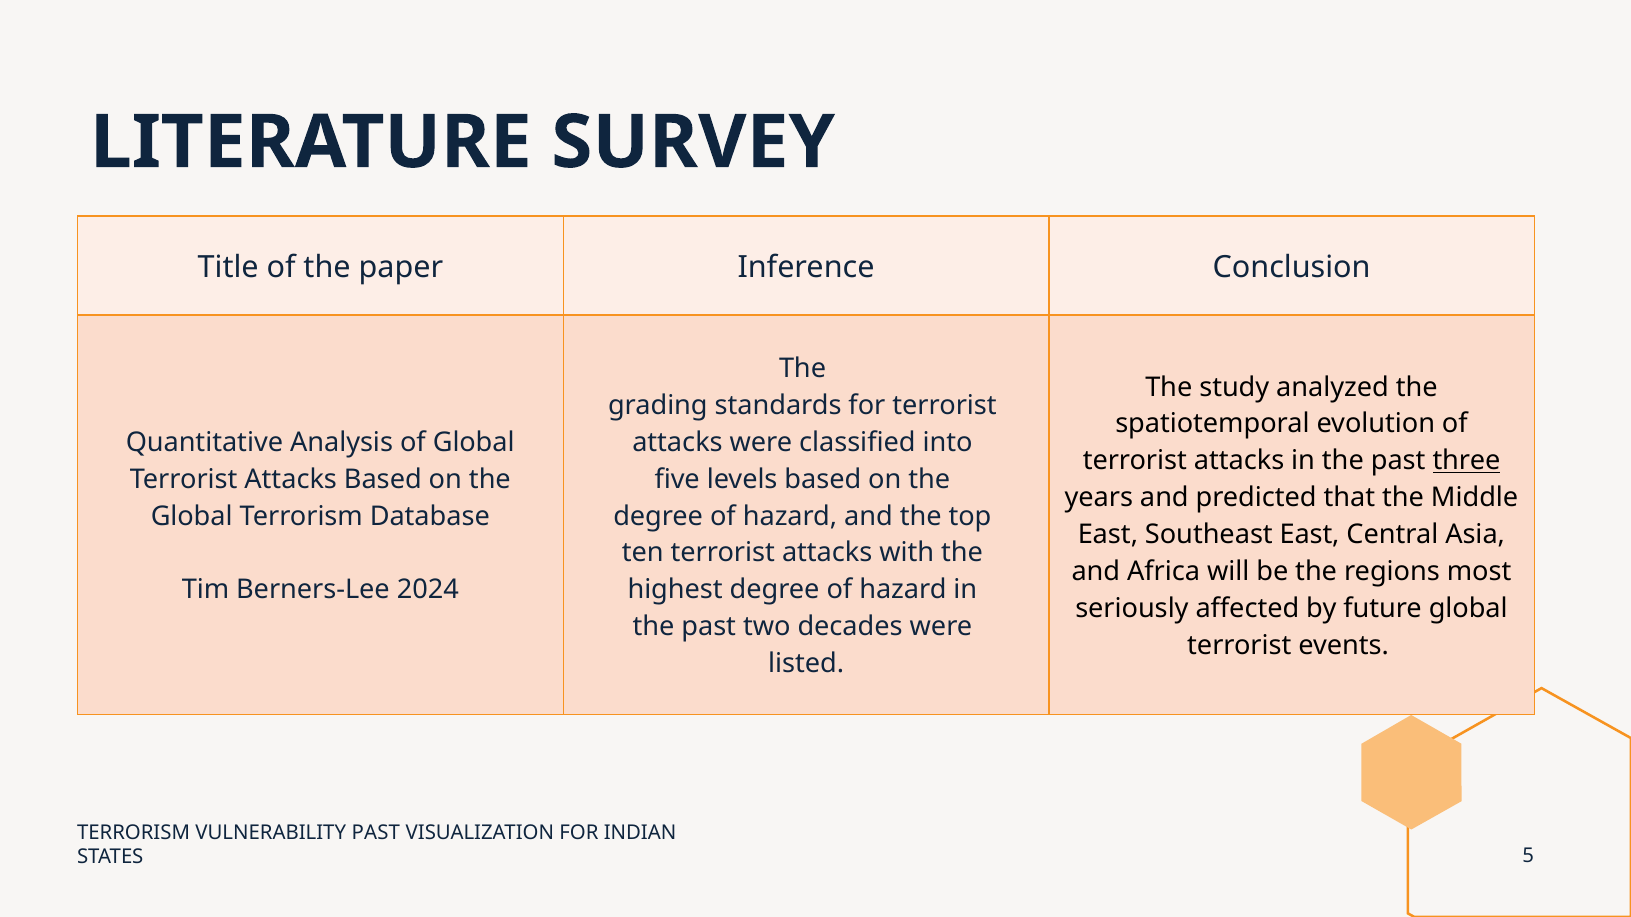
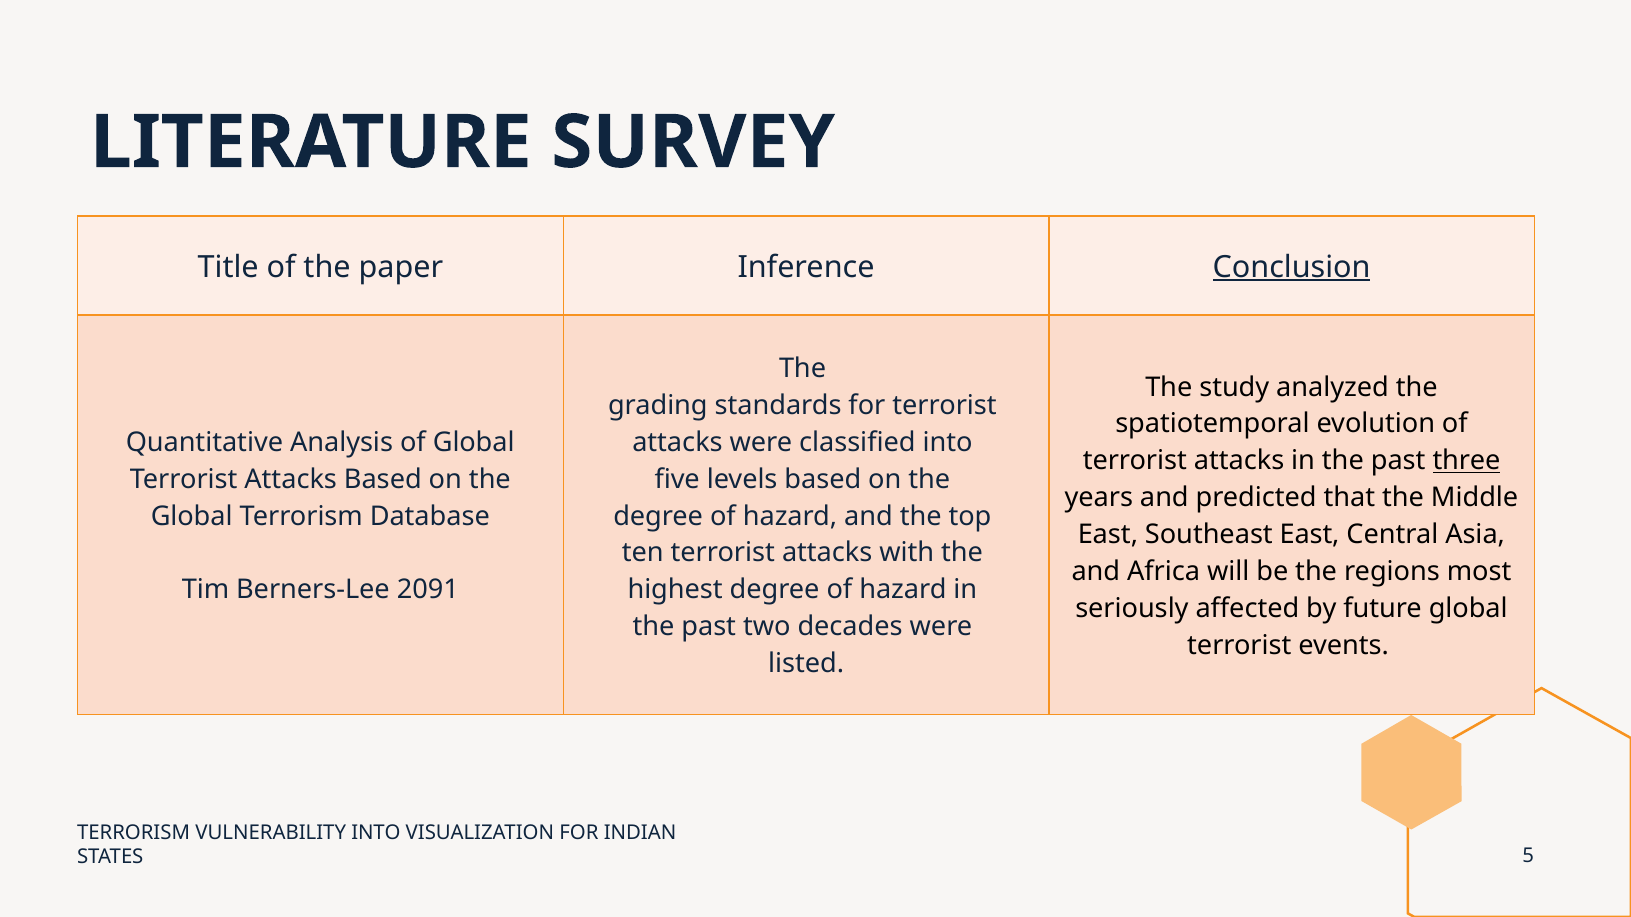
Conclusion underline: none -> present
2024: 2024 -> 2091
VULNERABILITY PAST: PAST -> INTO
